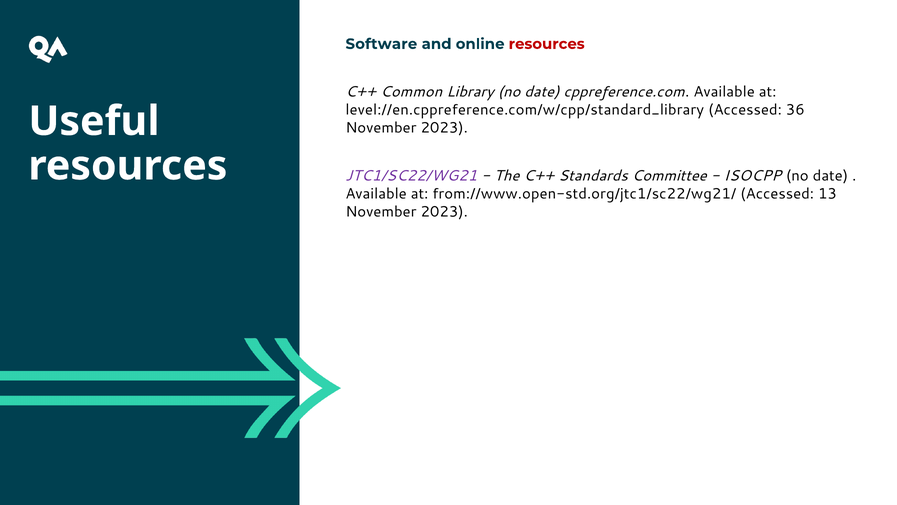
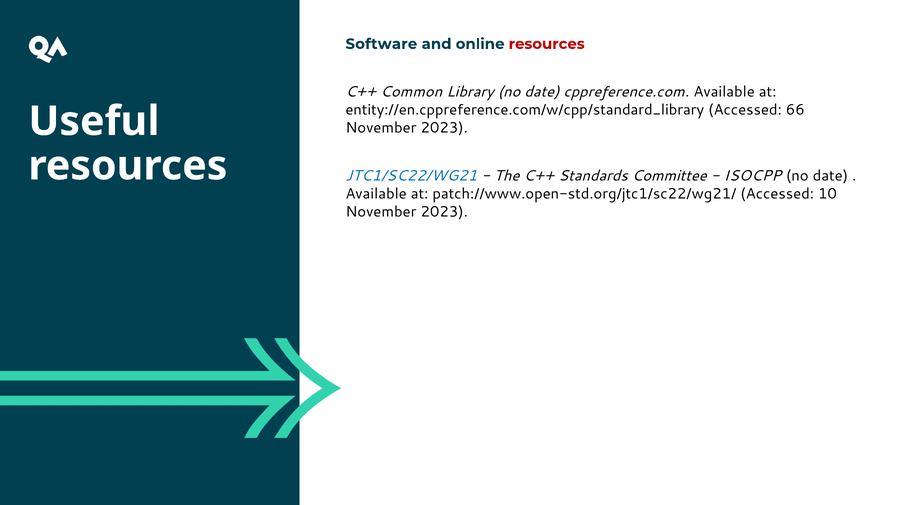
level://en.cppreference.com/w/cpp/standard_library: level://en.cppreference.com/w/cpp/standard_library -> entity://en.cppreference.com/w/cpp/standard_library
36: 36 -> 66
JTC1/SC22/WG21 colour: purple -> blue
from://www.open-std.org/jtc1/sc22/wg21/: from://www.open-std.org/jtc1/sc22/wg21/ -> patch://www.open-std.org/jtc1/sc22/wg21/
13: 13 -> 10
